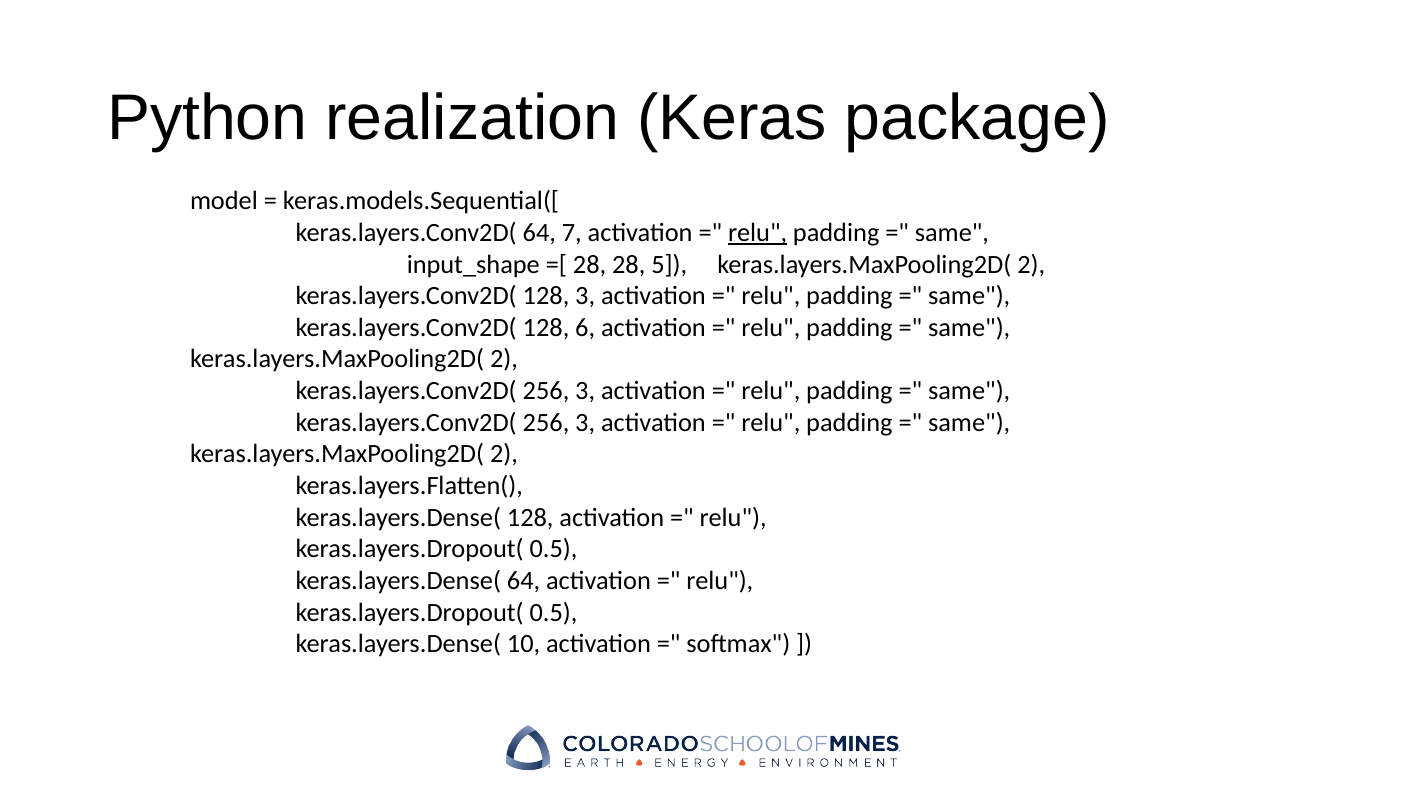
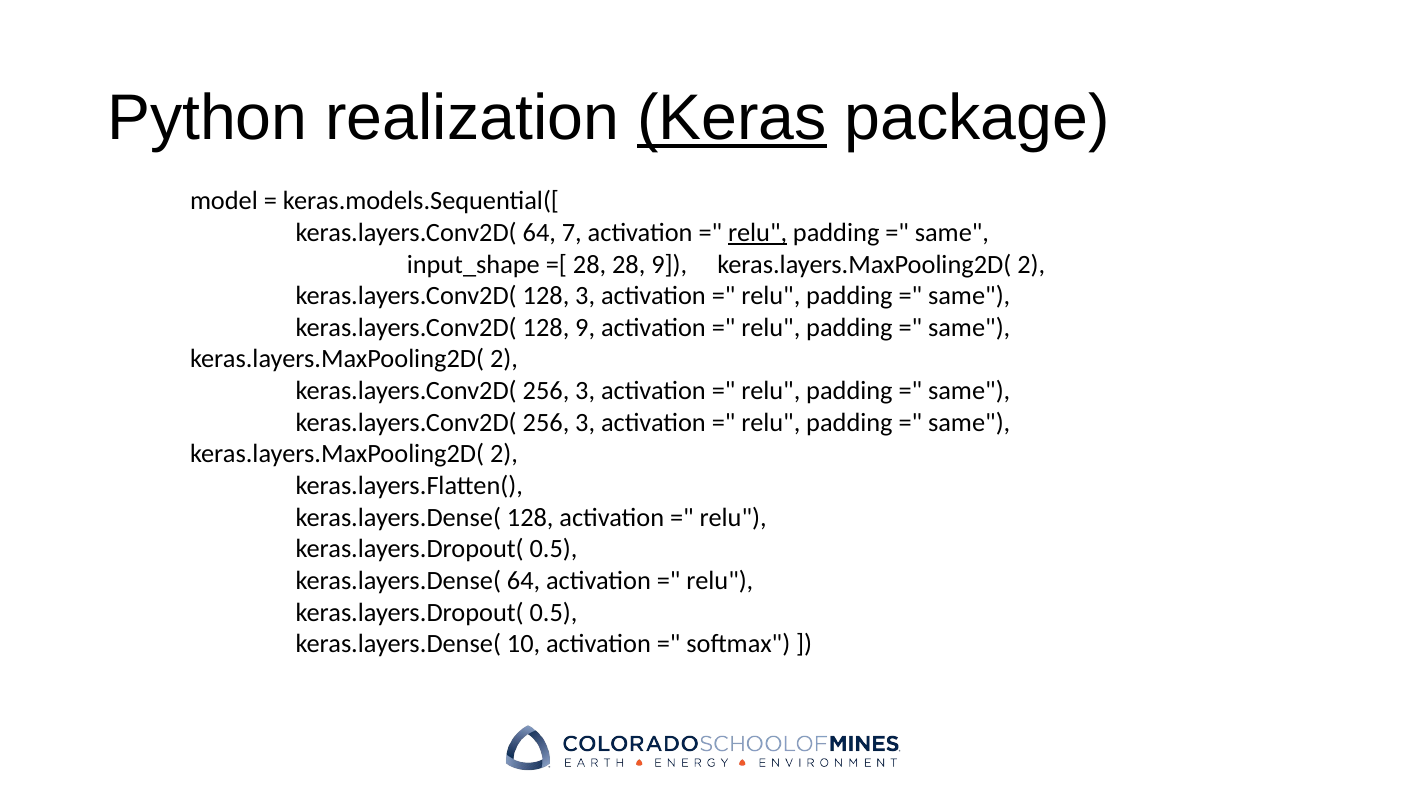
Keras underline: none -> present
28 5: 5 -> 9
128 6: 6 -> 9
